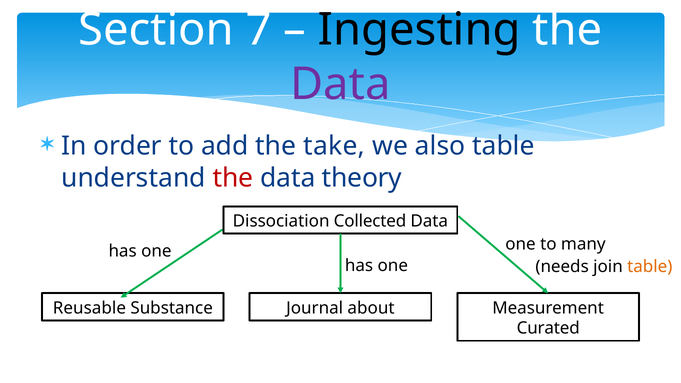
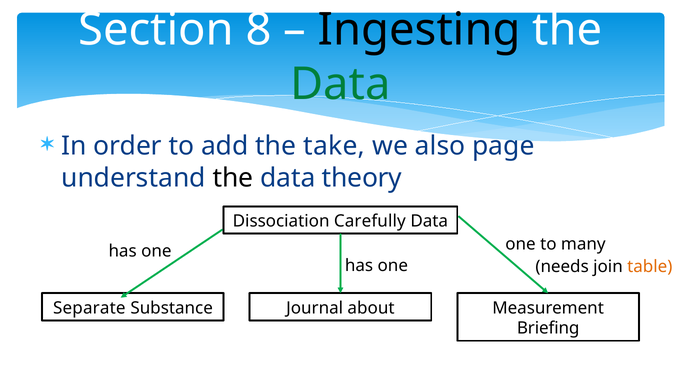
7: 7 -> 8
Data at (340, 84) colour: purple -> green
also table: table -> page
the at (233, 178) colour: red -> black
Collected: Collected -> Carefully
Reusable: Reusable -> Separate
Curated: Curated -> Briefing
